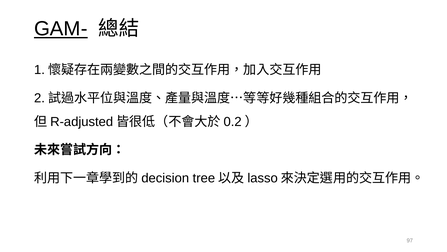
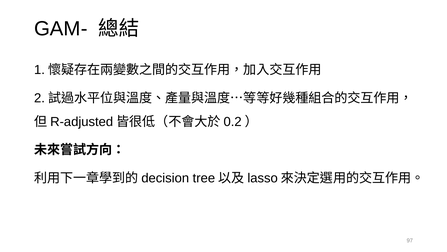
GAM- underline: present -> none
